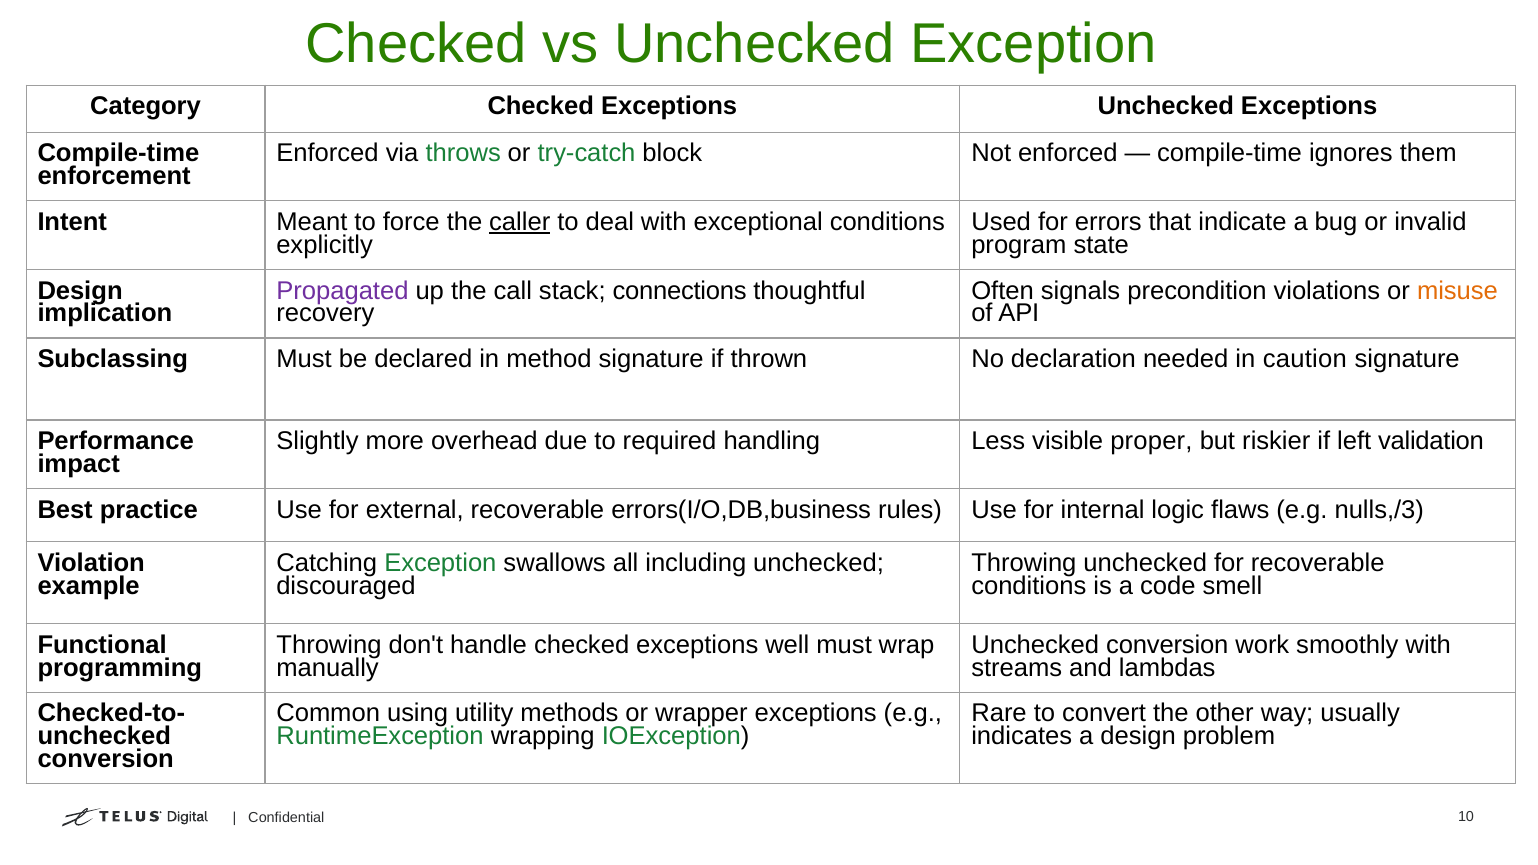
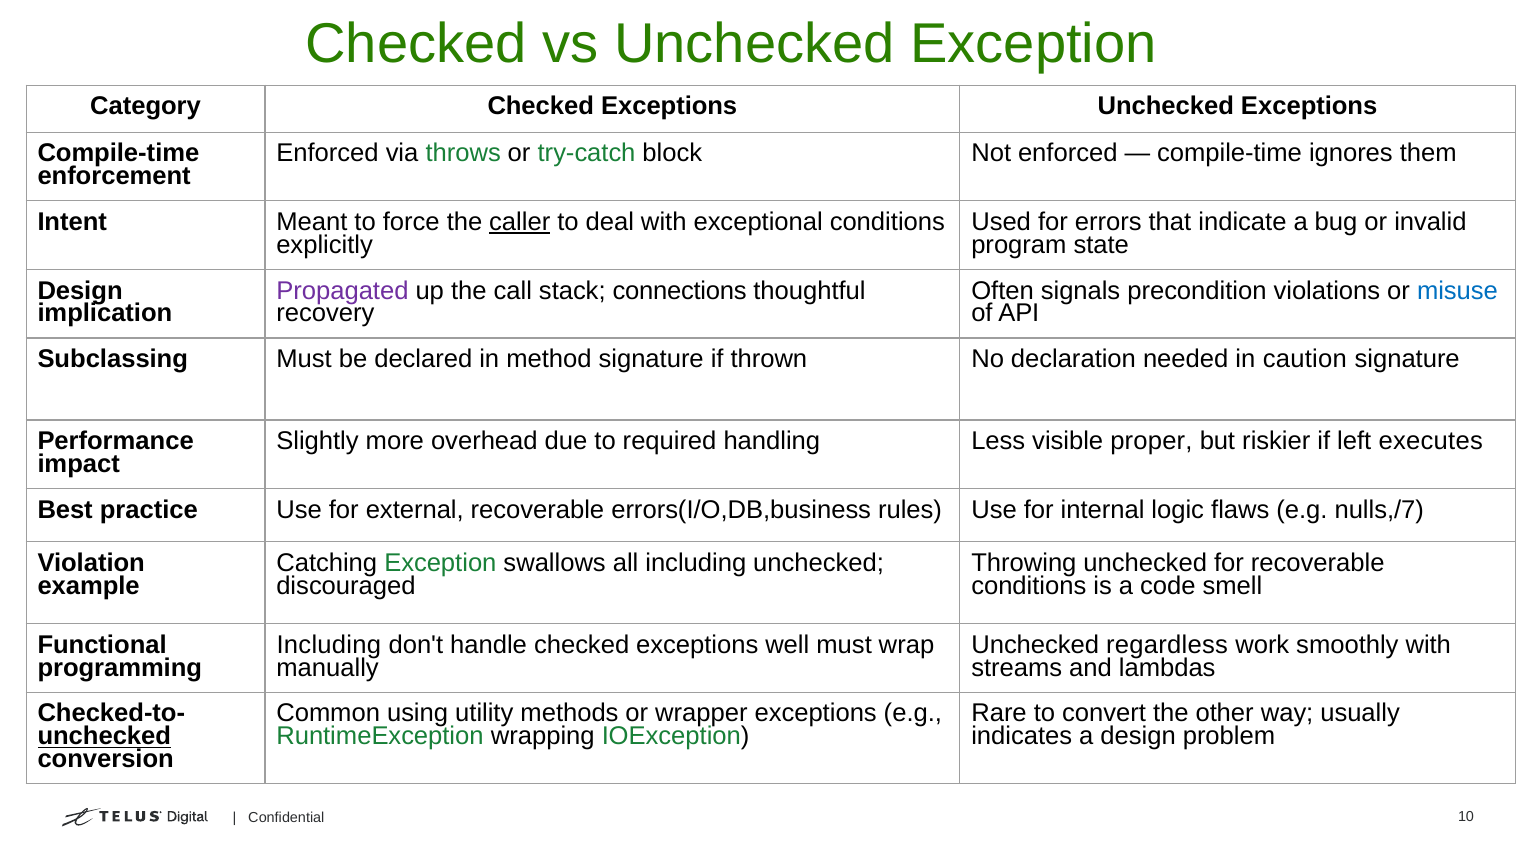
misuse colour: orange -> blue
validation: validation -> executes
nulls,/3: nulls,/3 -> nulls,/7
Throwing at (329, 645): Throwing -> Including
conversion at (1167, 645): conversion -> regardless
unchecked at (104, 736) underline: none -> present
